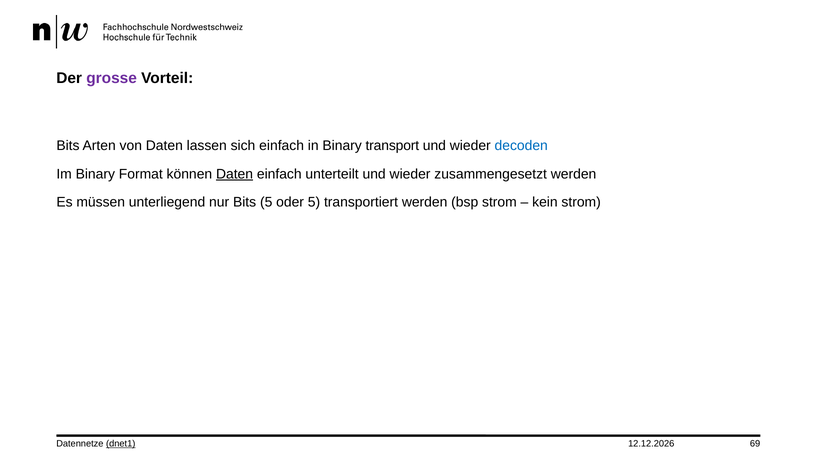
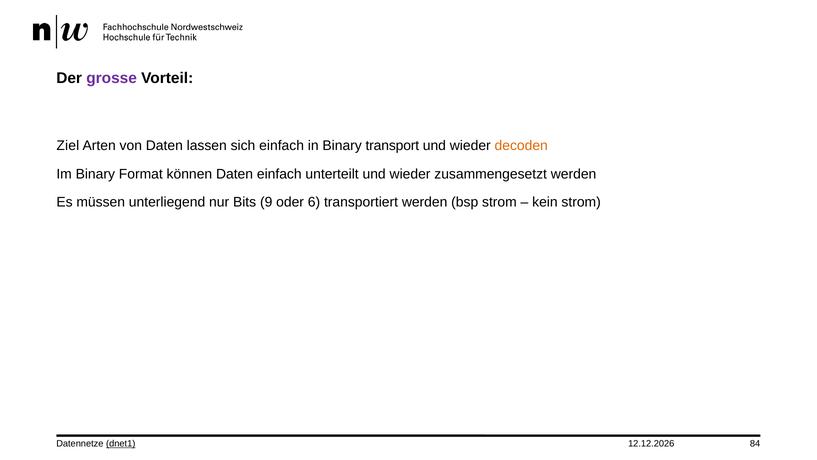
Bits at (68, 145): Bits -> Ziel
decoden colour: blue -> orange
Daten at (235, 174) underline: present -> none
Bits 5: 5 -> 9
oder 5: 5 -> 6
69: 69 -> 84
